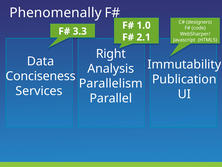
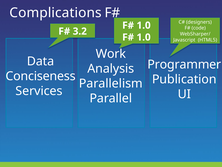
Phenomenally: Phenomenally -> Complications
3.3: 3.3 -> 3.2
2.1 at (144, 37): 2.1 -> 1.0
Right: Right -> Work
Immutability: Immutability -> Programmer
